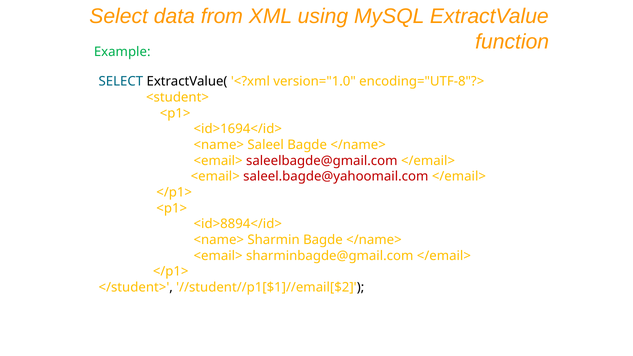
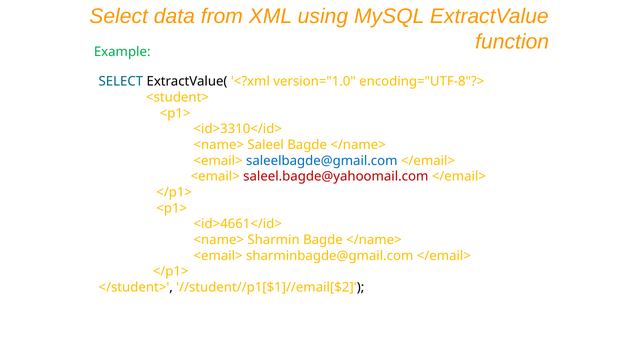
<id>1694</id>: <id>1694</id> -> <id>3310</id>
saleelbagde@gmail.com colour: red -> blue
<id>8894</id>: <id>8894</id> -> <id>4661</id>
